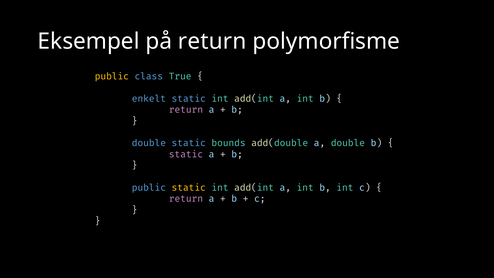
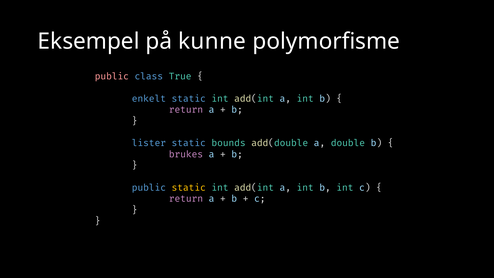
på return: return -> kunne
public at (112, 77) colour: yellow -> pink
double at (149, 143): double -> lister
static at (186, 154): static -> brukes
